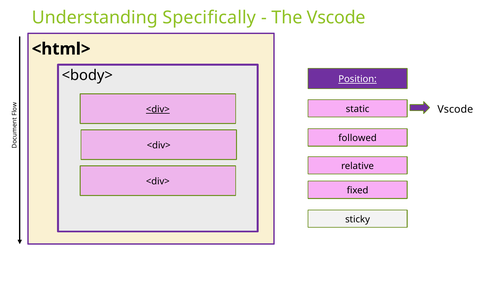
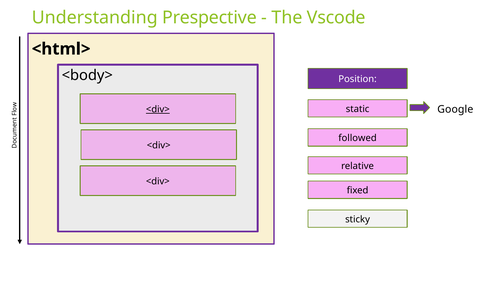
Specifically: Specifically -> Prespective
Position underline: present -> none
Vscode at (455, 109): Vscode -> Google
